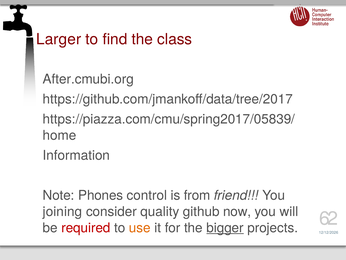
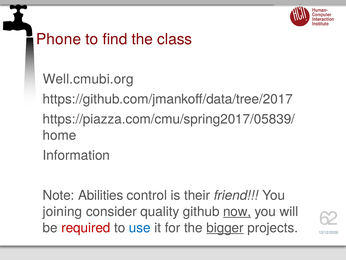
Larger: Larger -> Phone
After.cmubi.org: After.cmubi.org -> Well.cmubi.org
Phones: Phones -> Abilities
from: from -> their
now underline: none -> present
use colour: orange -> blue
